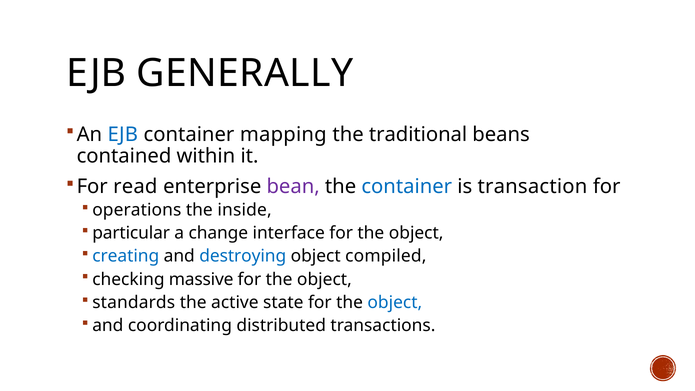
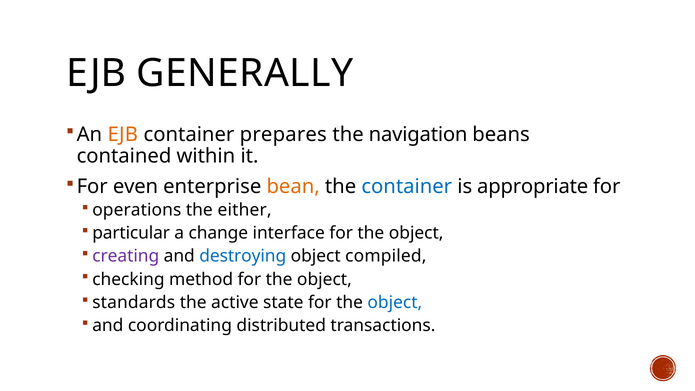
EJB at (123, 134) colour: blue -> orange
mapping: mapping -> prepares
traditional: traditional -> navigation
read: read -> even
bean colour: purple -> orange
transaction: transaction -> appropriate
inside: inside -> either
creating colour: blue -> purple
massive: massive -> method
